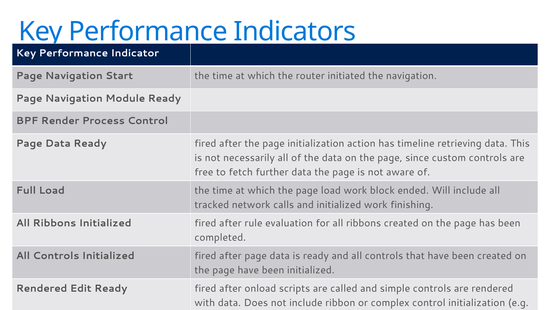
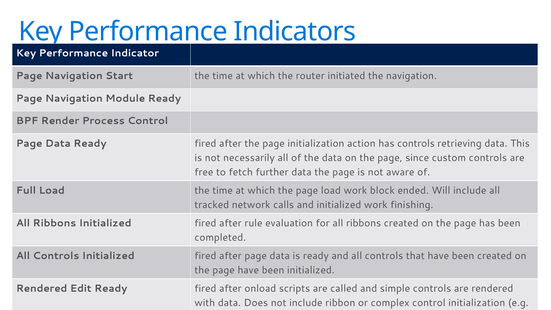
has timeline: timeline -> controls
